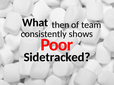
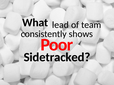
then: then -> lead
